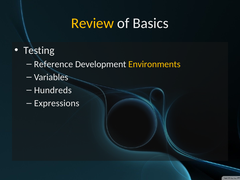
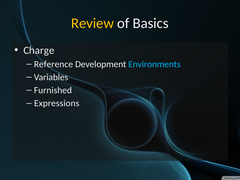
Testing: Testing -> Charge
Environments colour: yellow -> light blue
Hundreds: Hundreds -> Furnished
